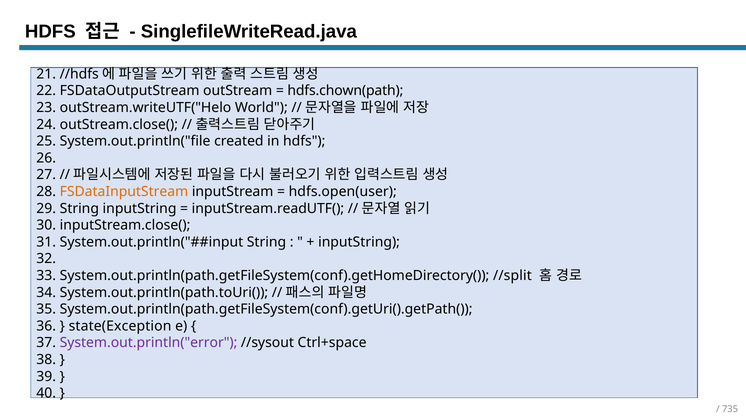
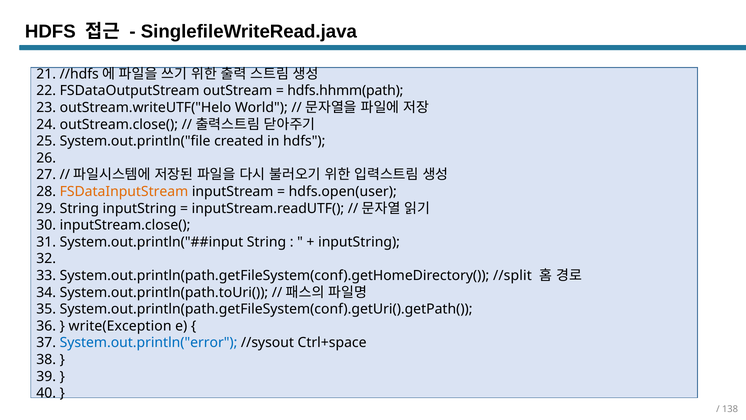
hdfs.chown(path: hdfs.chown(path -> hdfs.hhmm(path
state(Exception: state(Exception -> write(Exception
System.out.println("error colour: purple -> blue
735: 735 -> 138
